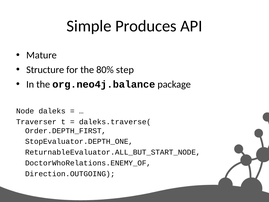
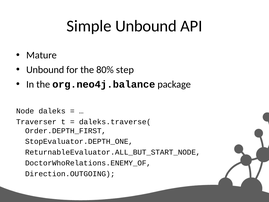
Simple Produces: Produces -> Unbound
Structure at (45, 70): Structure -> Unbound
